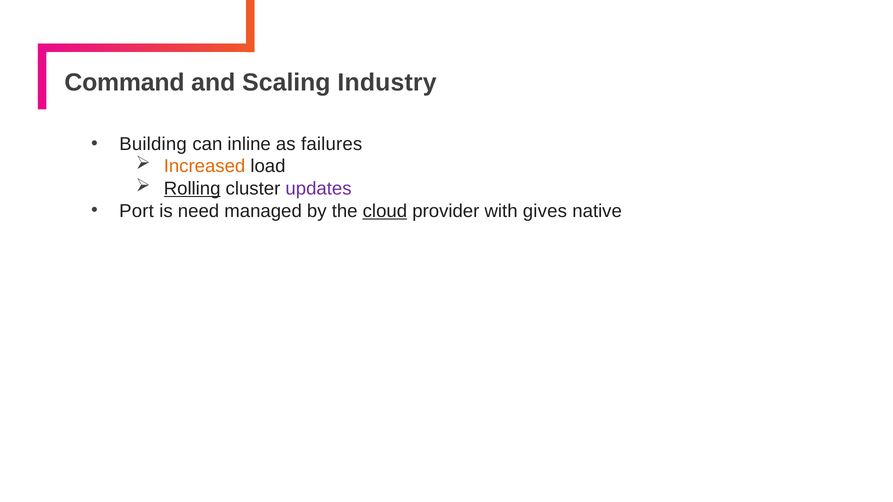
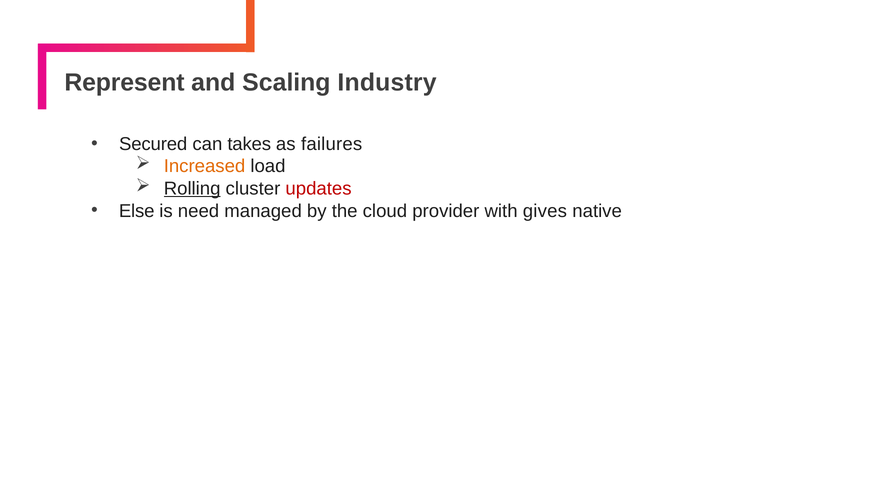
Command: Command -> Represent
Building: Building -> Secured
inline: inline -> takes
updates colour: purple -> red
Port: Port -> Else
cloud underline: present -> none
